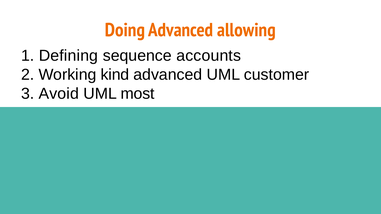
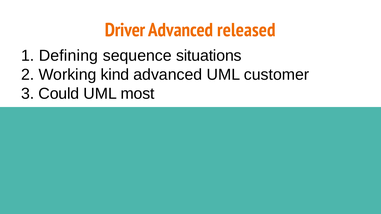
Doing: Doing -> Driver
allowing: allowing -> released
accounts: accounts -> situations
Avoid: Avoid -> Could
